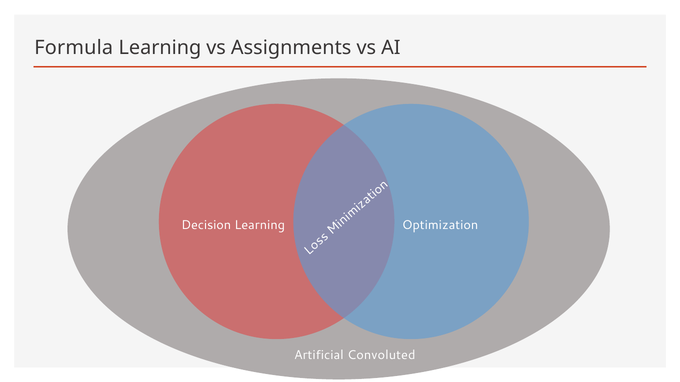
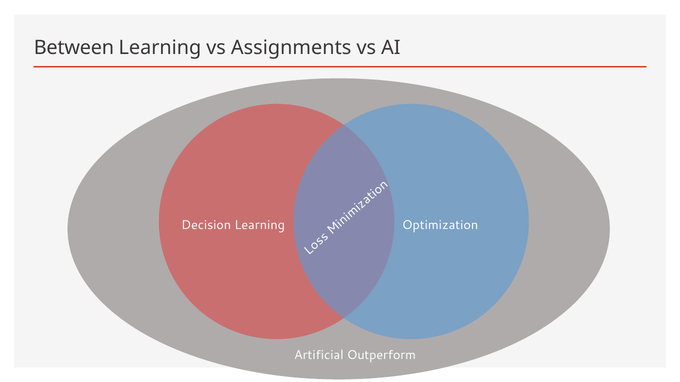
Formula: Formula -> Between
Convoluted: Convoluted -> Outperform
